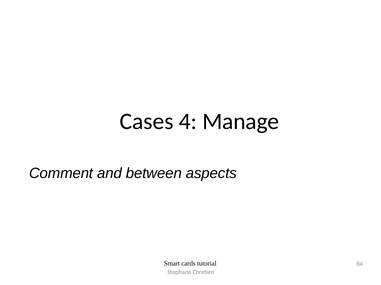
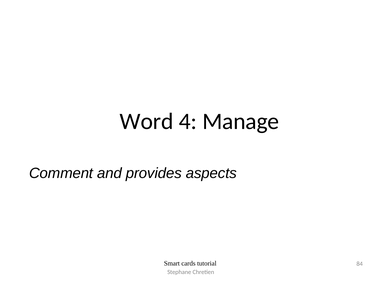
Cases: Cases -> Word
between: between -> provides
